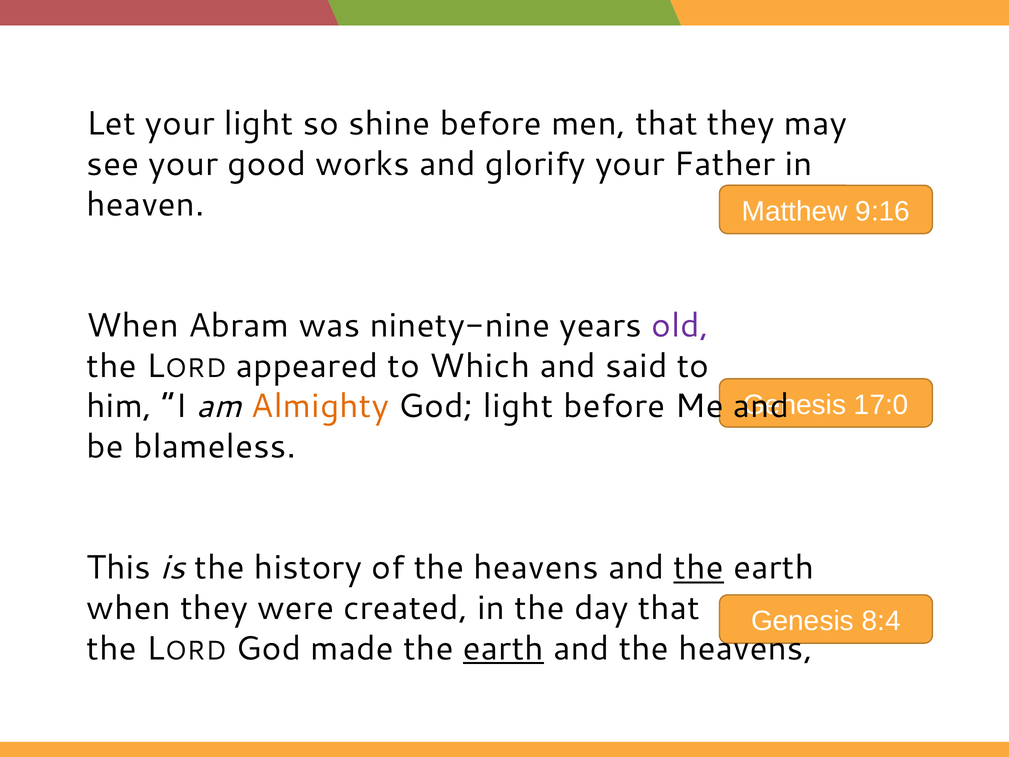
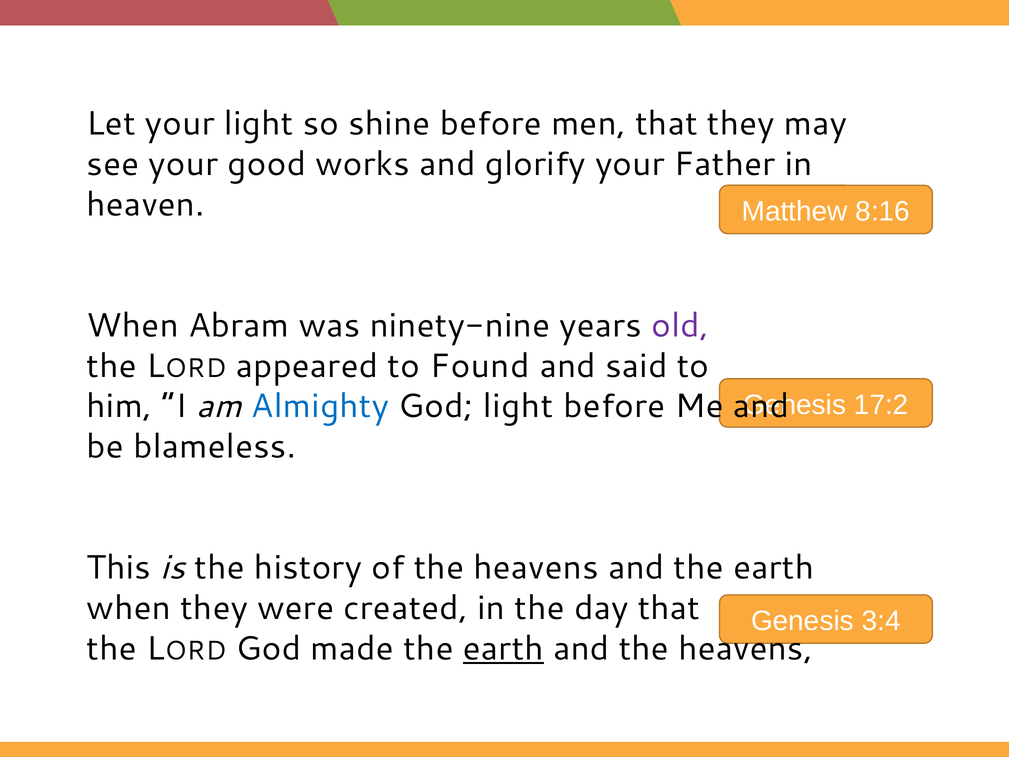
9:16: 9:16 -> 8:16
Which: Which -> Found
17:0: 17:0 -> 17:2
Almighty colour: orange -> blue
the at (699, 568) underline: present -> none
8:4: 8:4 -> 3:4
